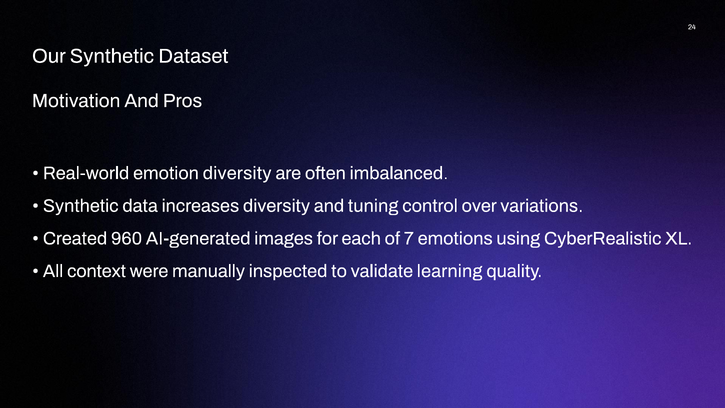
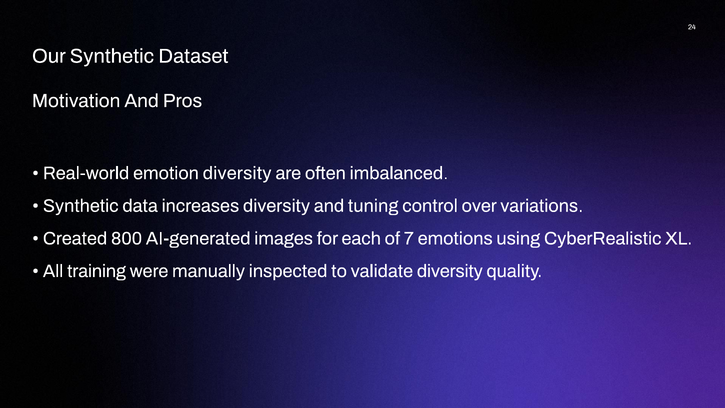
960: 960 -> 800
context: context -> training
validate learning: learning -> diversity
